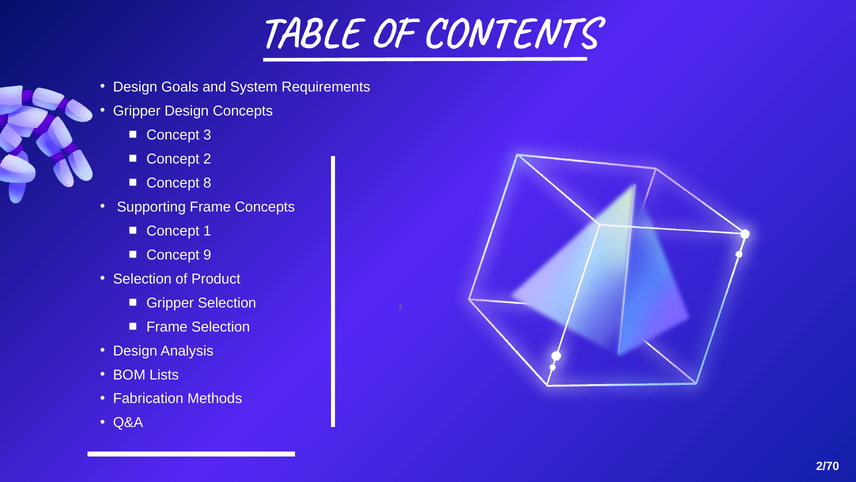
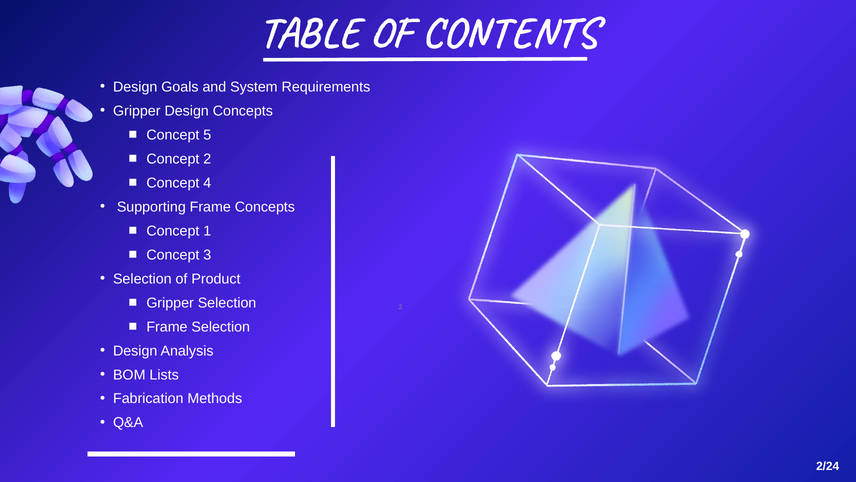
3: 3 -> 5
8: 8 -> 4
9: 9 -> 3
2/70: 2/70 -> 2/24
